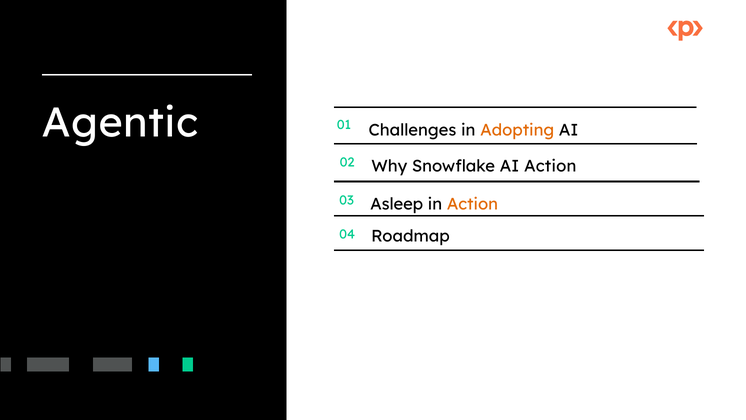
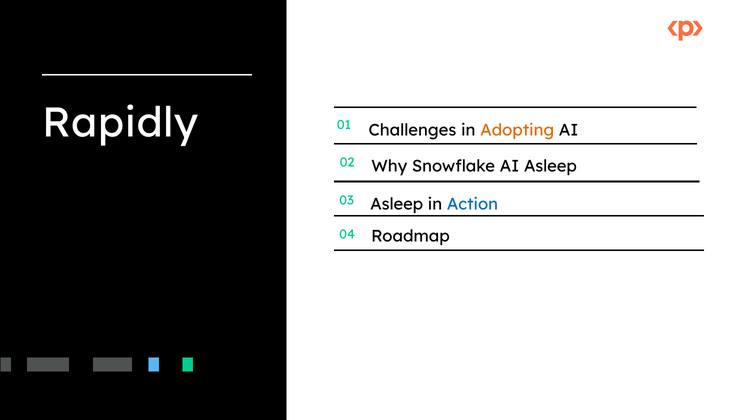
Agentic: Agentic -> Rapidly
AI Action: Action -> Asleep
Action at (472, 204) colour: orange -> blue
